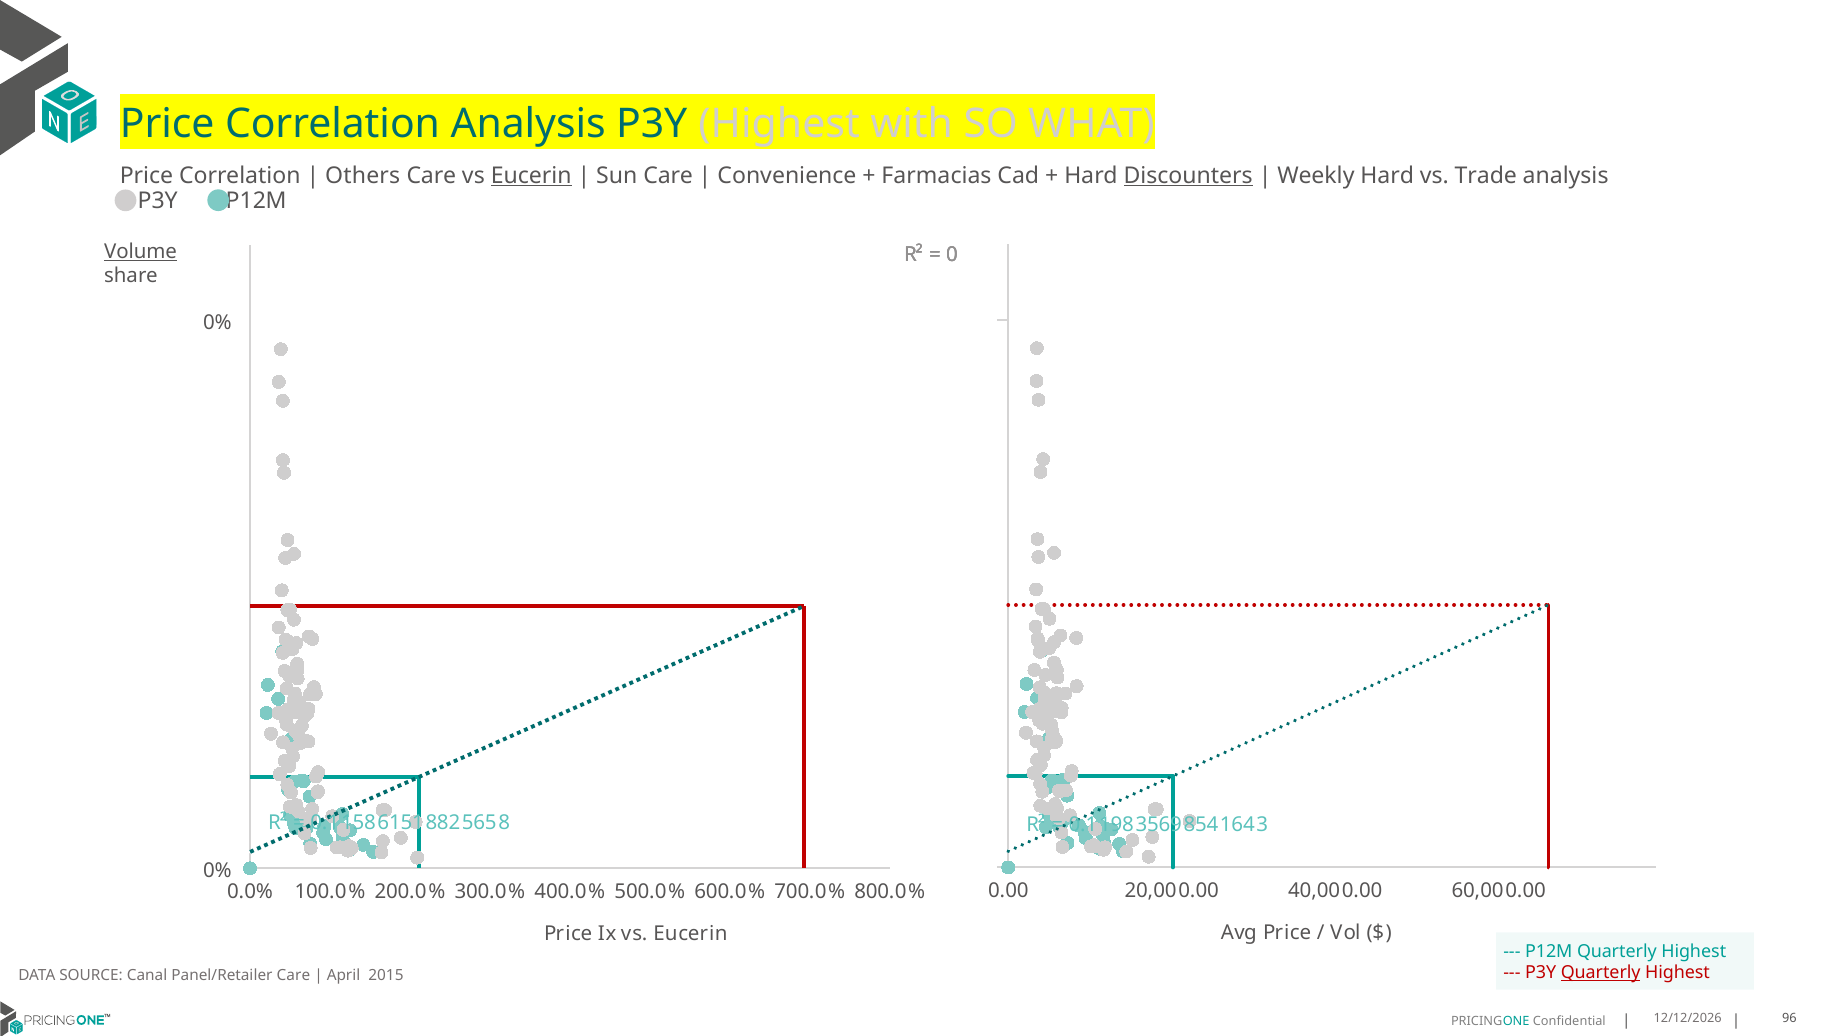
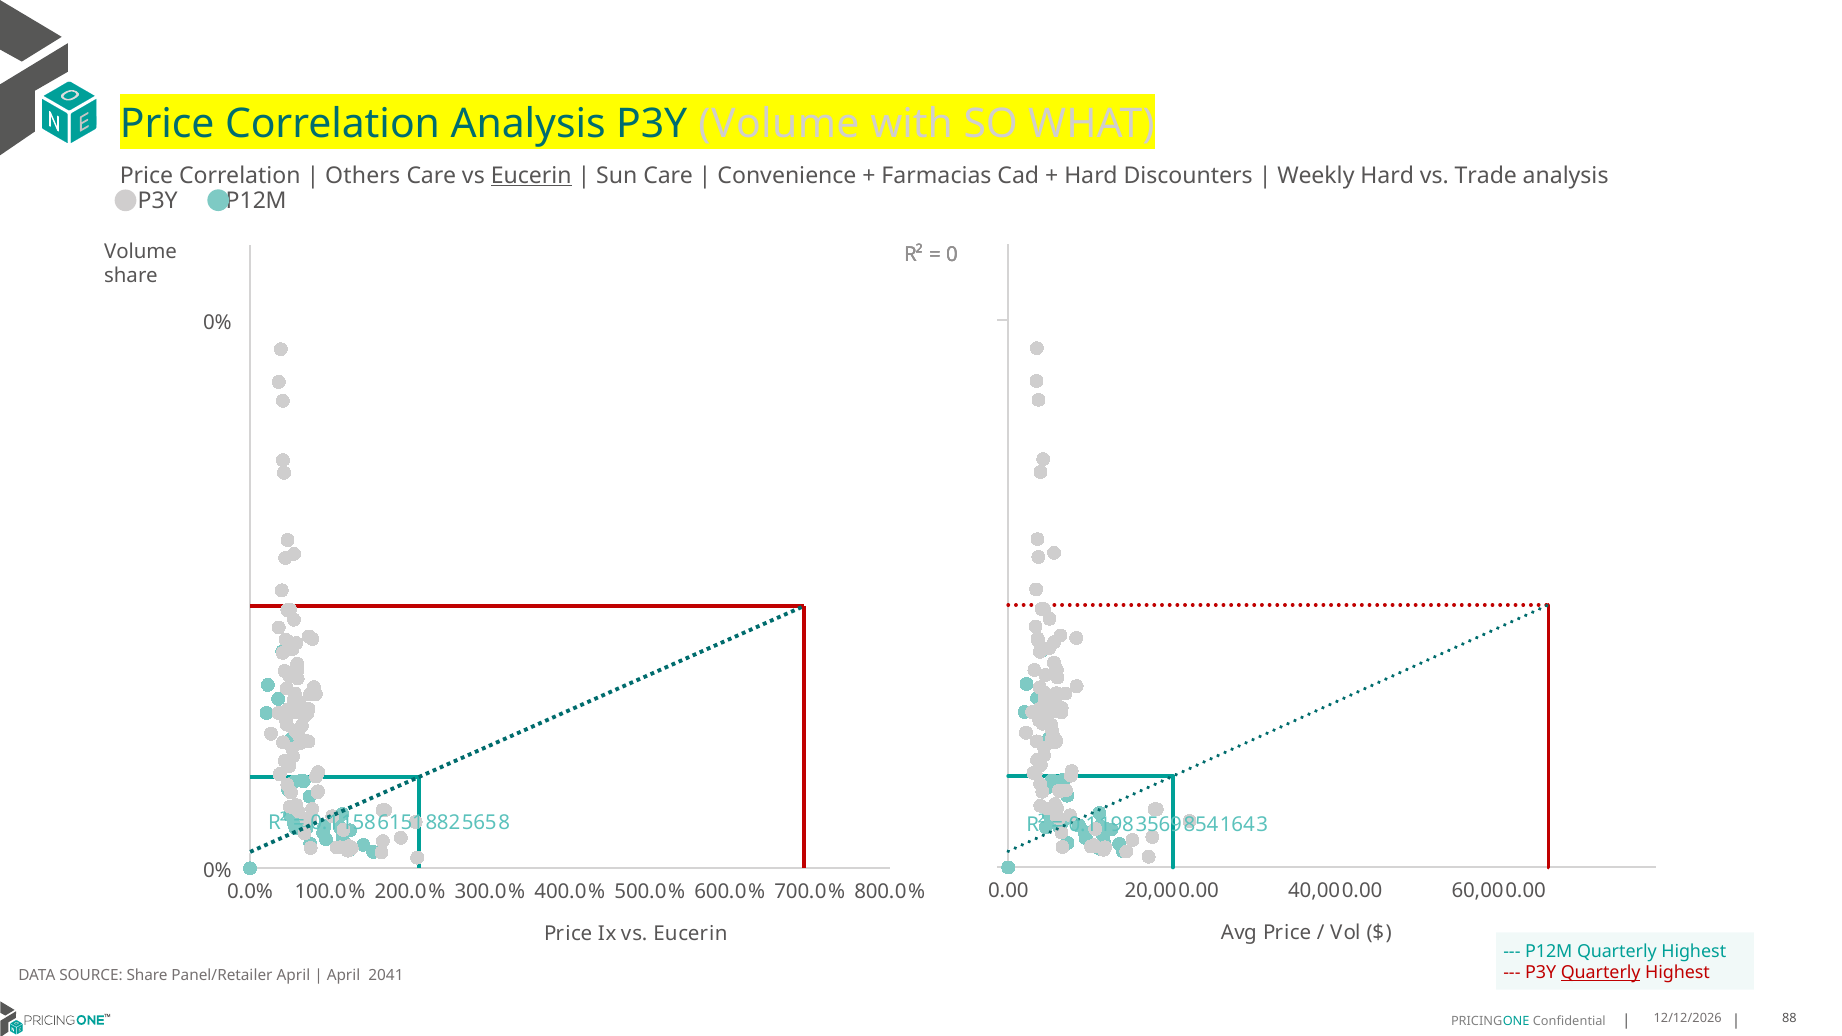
P3Y Highest: Highest -> Volume
Discounters underline: present -> none
Volume at (141, 252) underline: present -> none
SOURCE Canal: Canal -> Share
Panel/Retailer Care: Care -> April
2015: 2015 -> 2041
96: 96 -> 88
